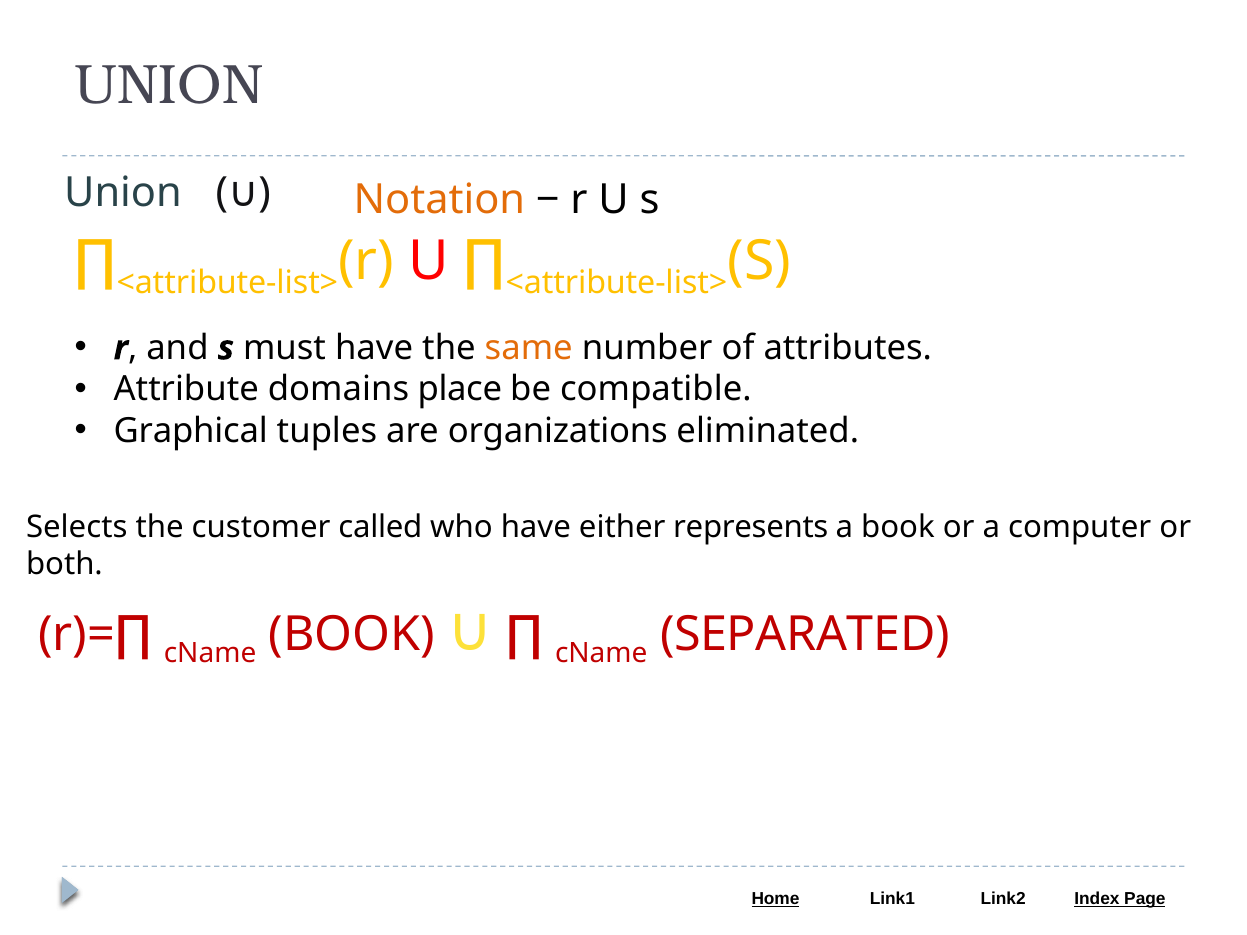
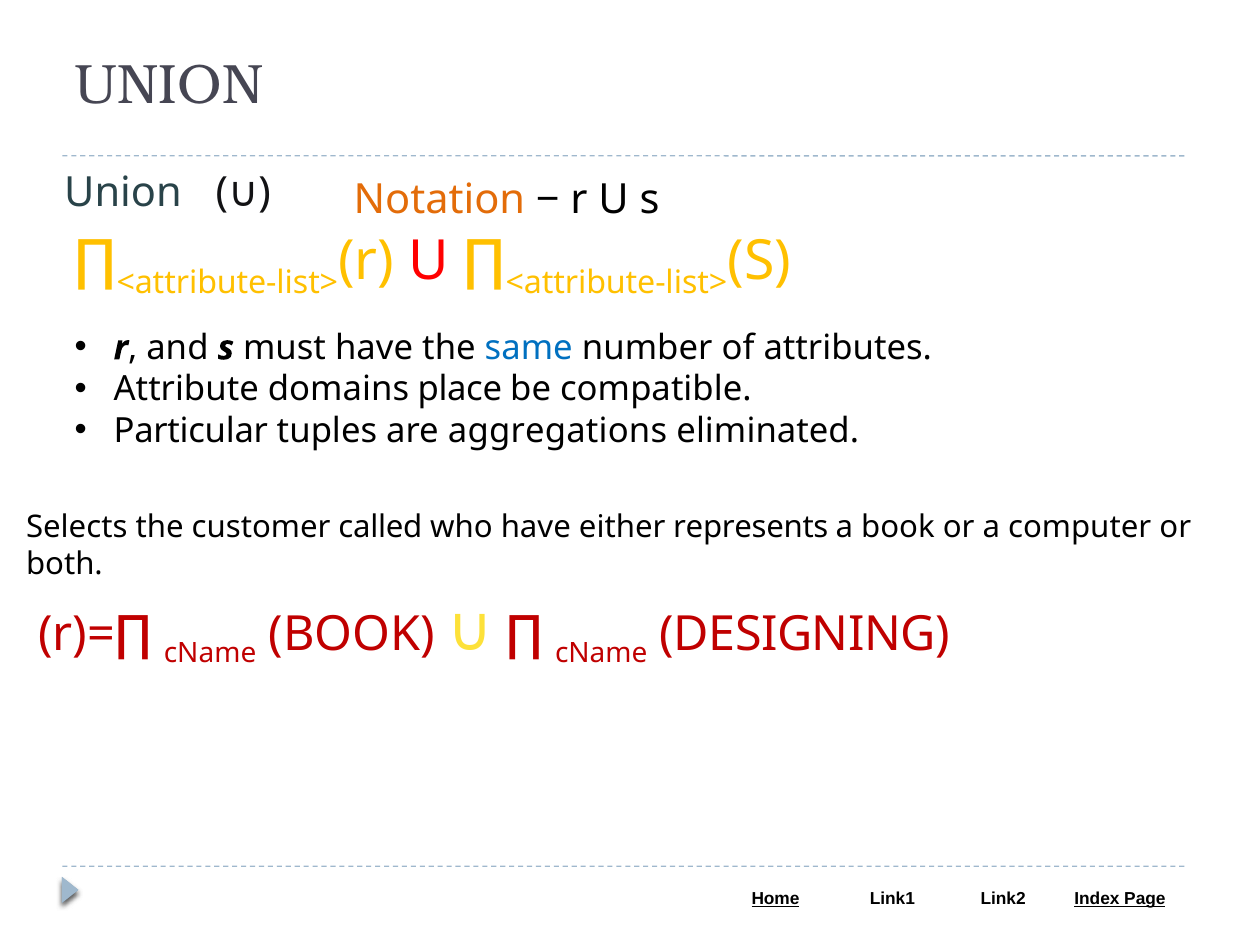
same colour: orange -> blue
Graphical: Graphical -> Particular
organizations: organizations -> aggregations
SEPARATED: SEPARATED -> DESIGNING
